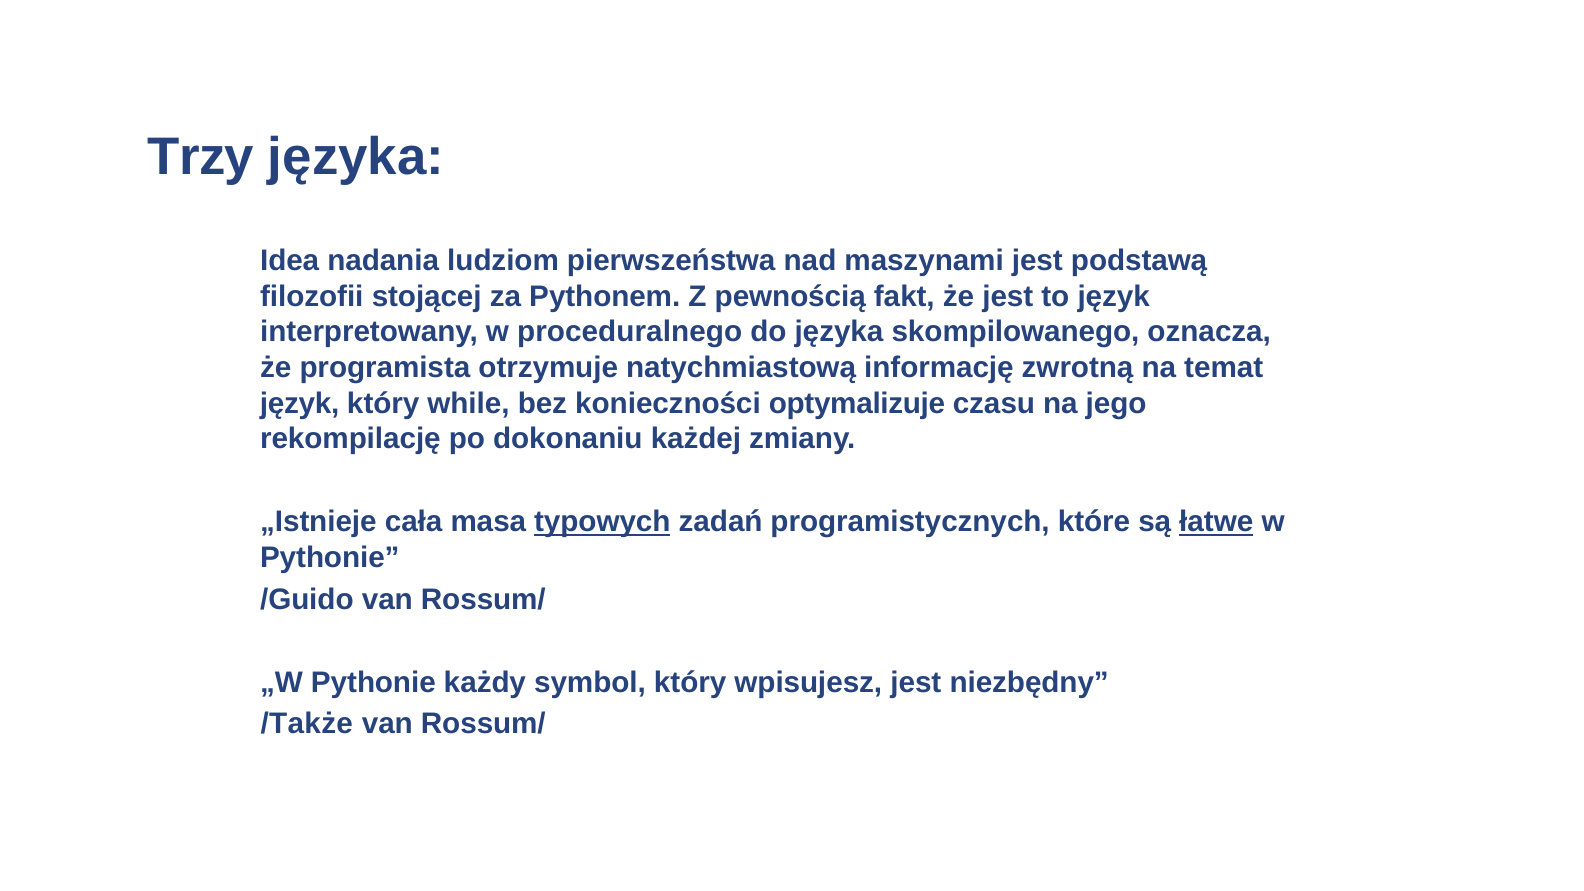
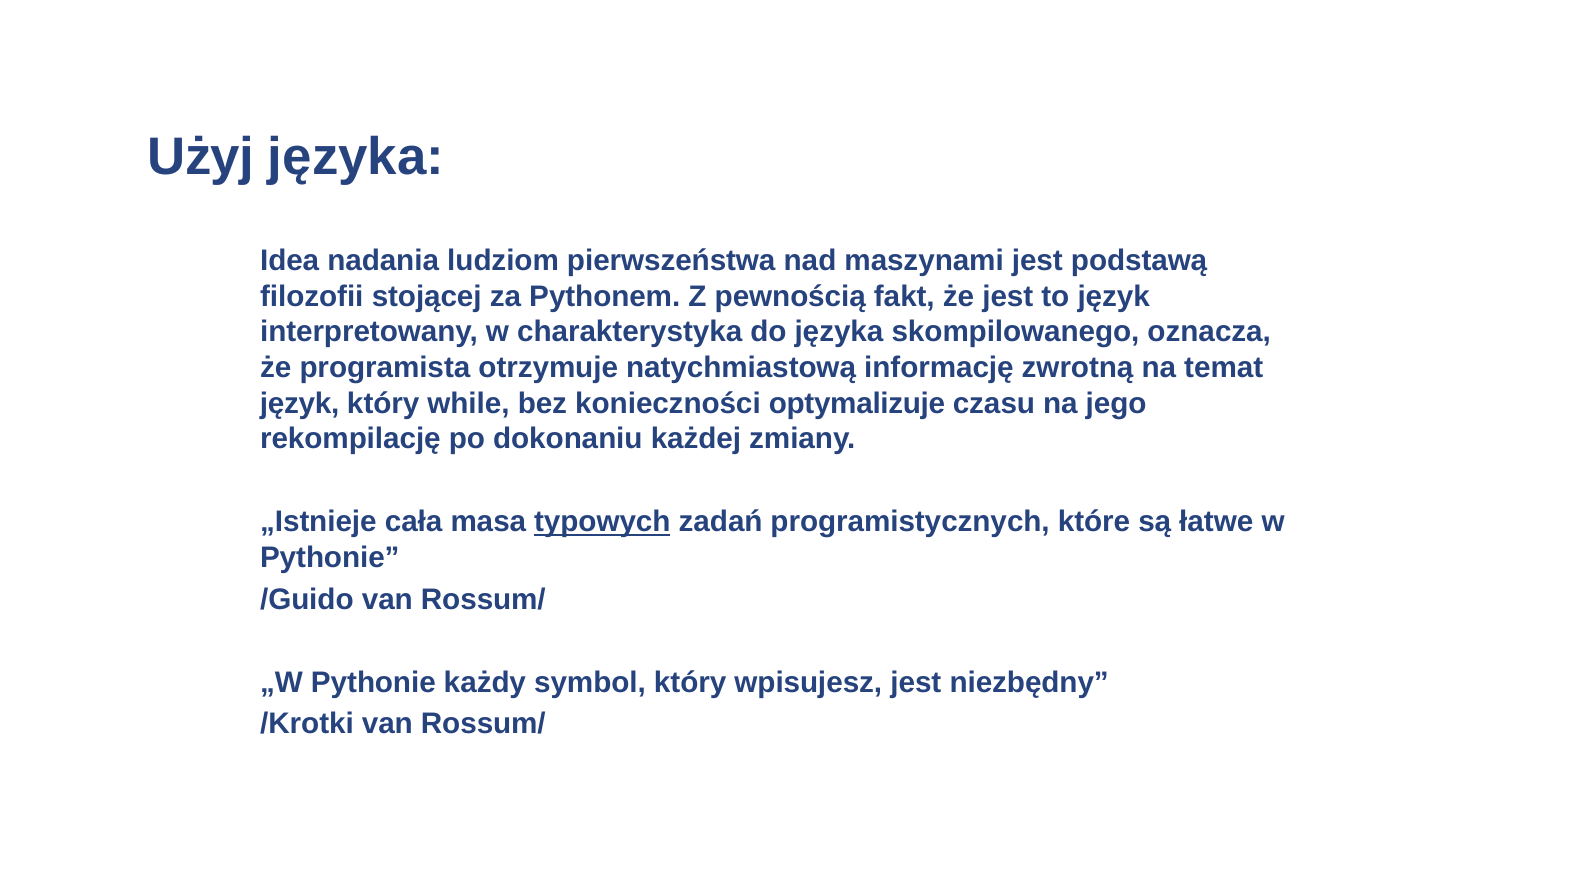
Trzy: Trzy -> Użyj
proceduralnego: proceduralnego -> charakterystyka
łatwe underline: present -> none
/Także: /Także -> /Krotki
